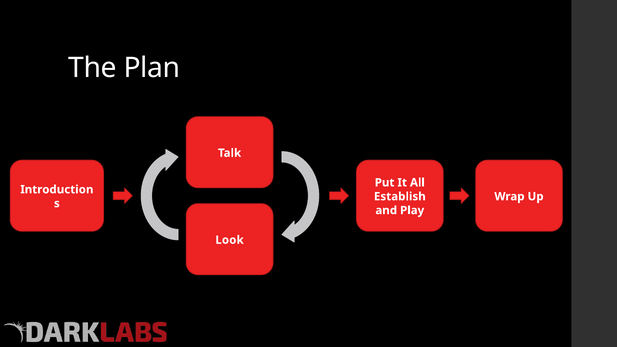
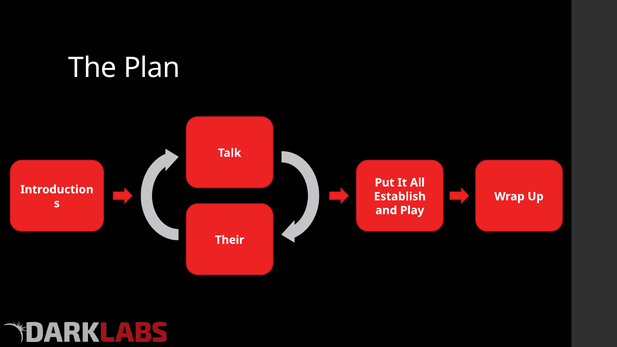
Look: Look -> Their
